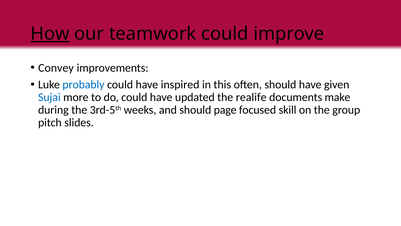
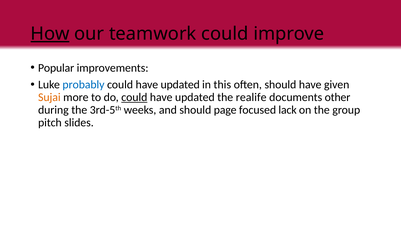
Convey: Convey -> Popular
inspired at (180, 85): inspired -> updated
Sujai colour: blue -> orange
could at (134, 97) underline: none -> present
make: make -> other
skill: skill -> lack
